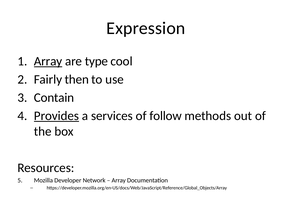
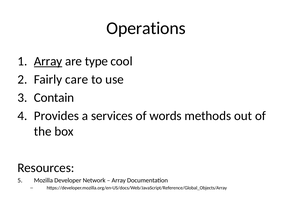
Expression: Expression -> Operations
then: then -> care
Provides underline: present -> none
follow: follow -> words
